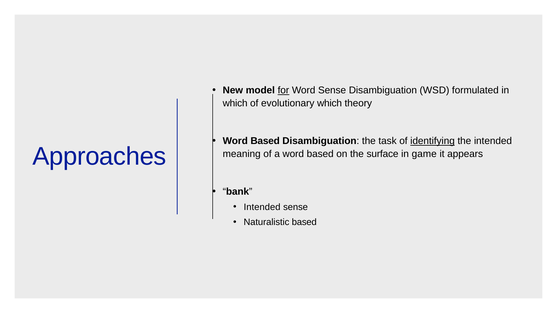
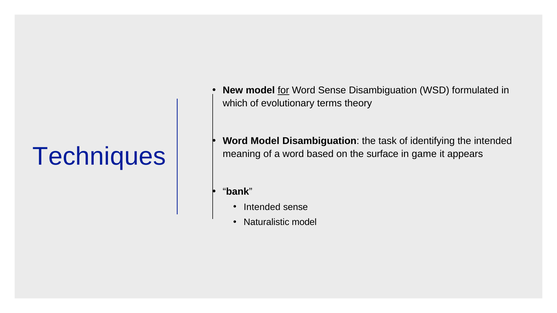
evolutionary which: which -> terms
Based at (265, 141): Based -> Model
identifying underline: present -> none
Approaches: Approaches -> Techniques
Naturalistic based: based -> model
